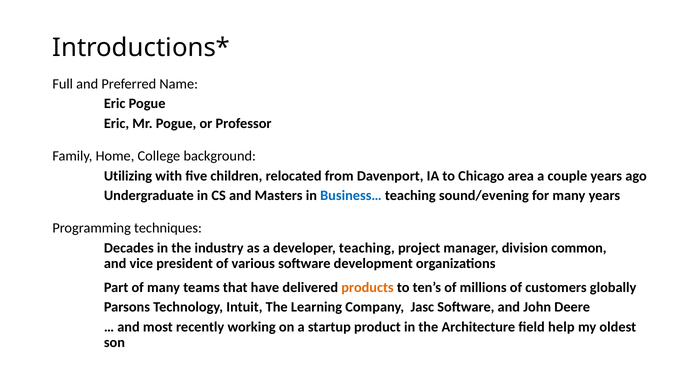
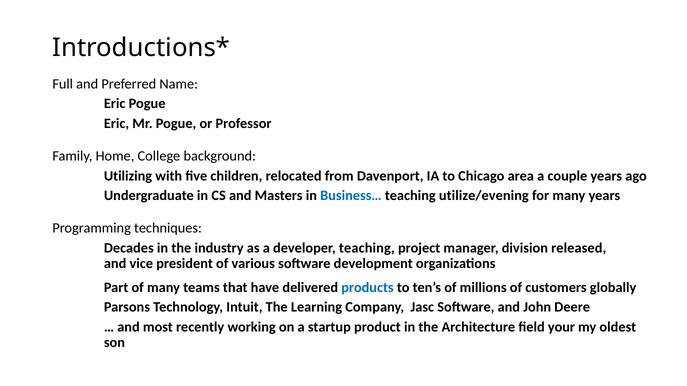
sound/evening: sound/evening -> utilize/evening
common: common -> released
products colour: orange -> blue
help: help -> your
